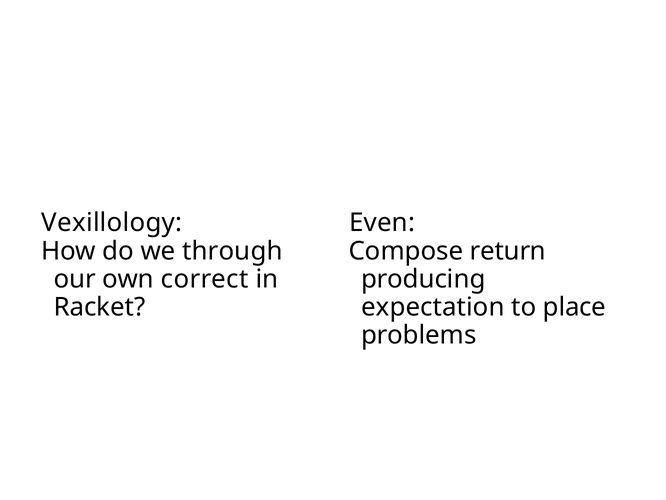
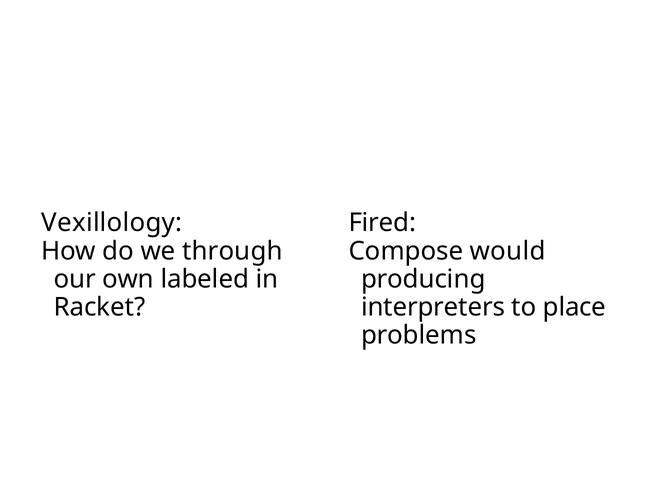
Even: Even -> Fired
return: return -> would
correct: correct -> labeled
expectation: expectation -> interpreters
